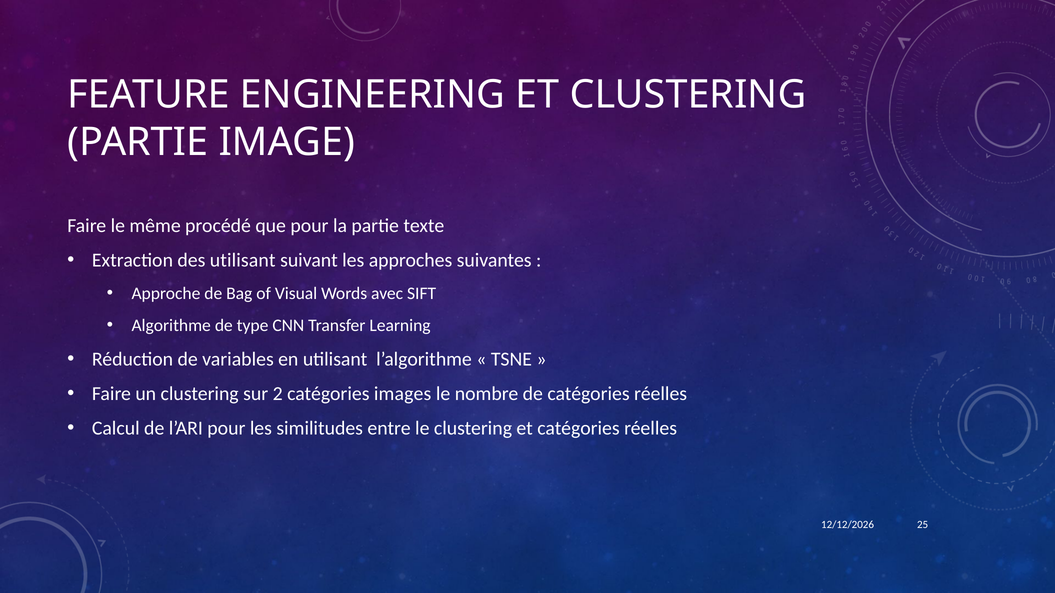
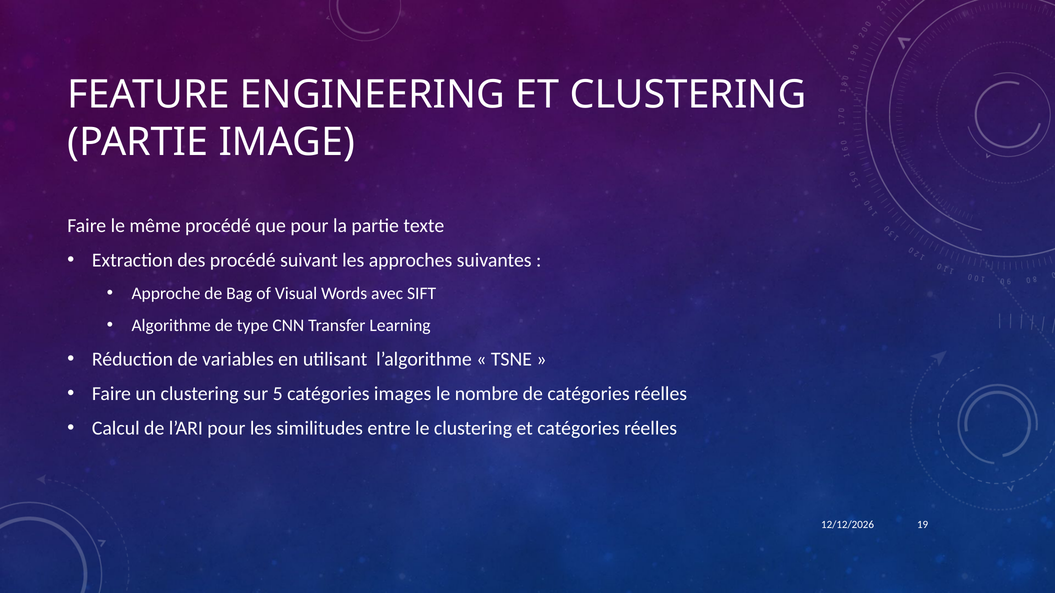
des utilisant: utilisant -> procédé
2: 2 -> 5
25: 25 -> 19
